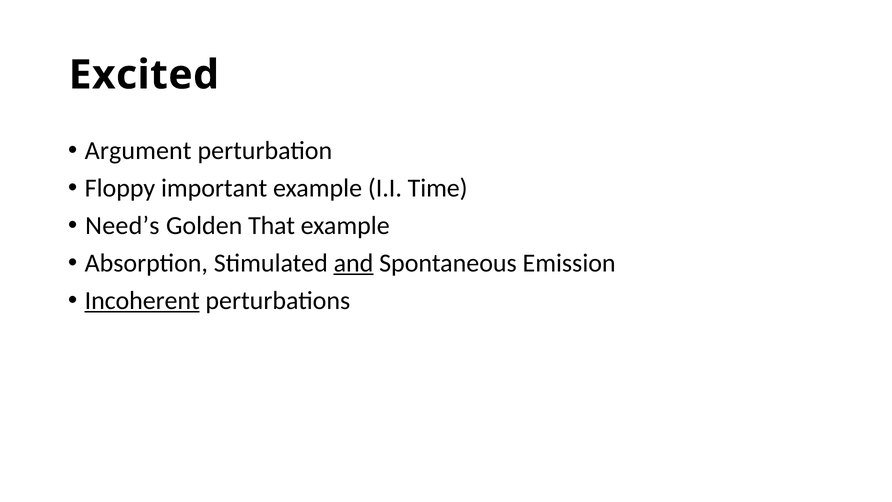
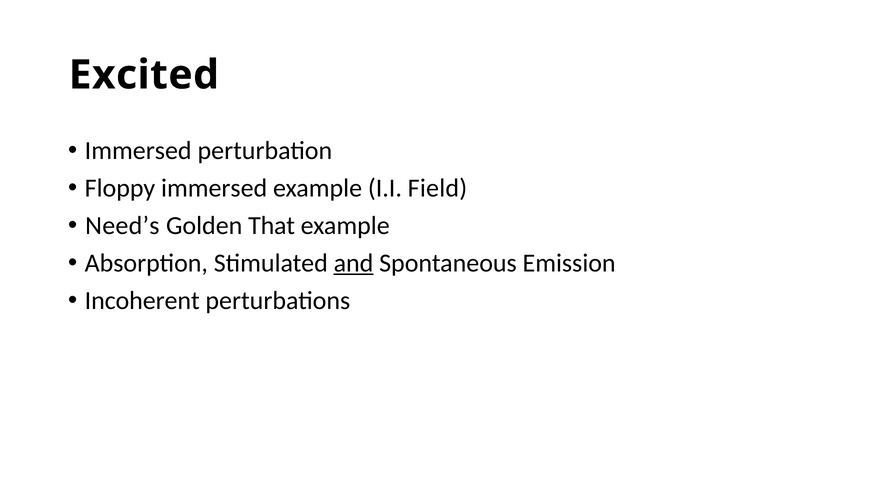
Argument at (138, 151): Argument -> Immersed
Floppy important: important -> immersed
Time: Time -> Field
Incoherent underline: present -> none
